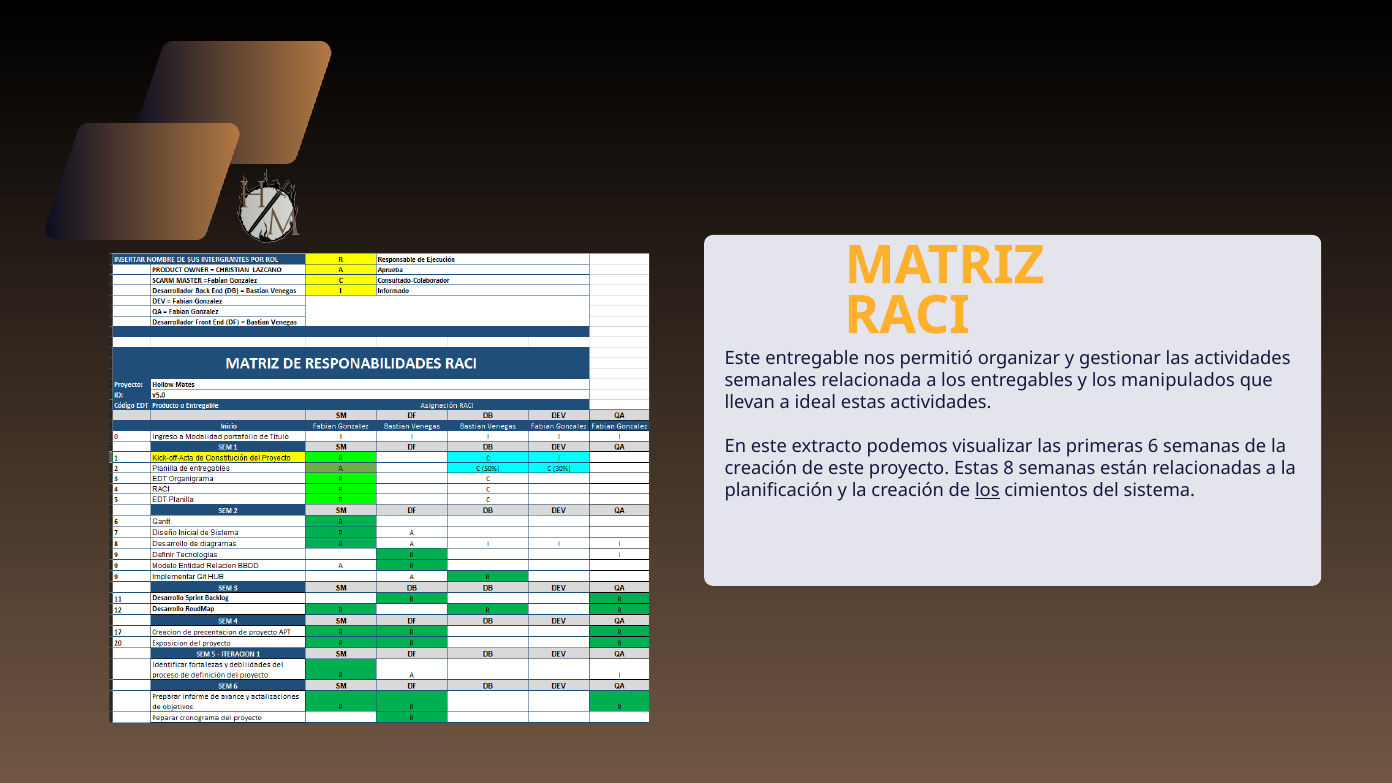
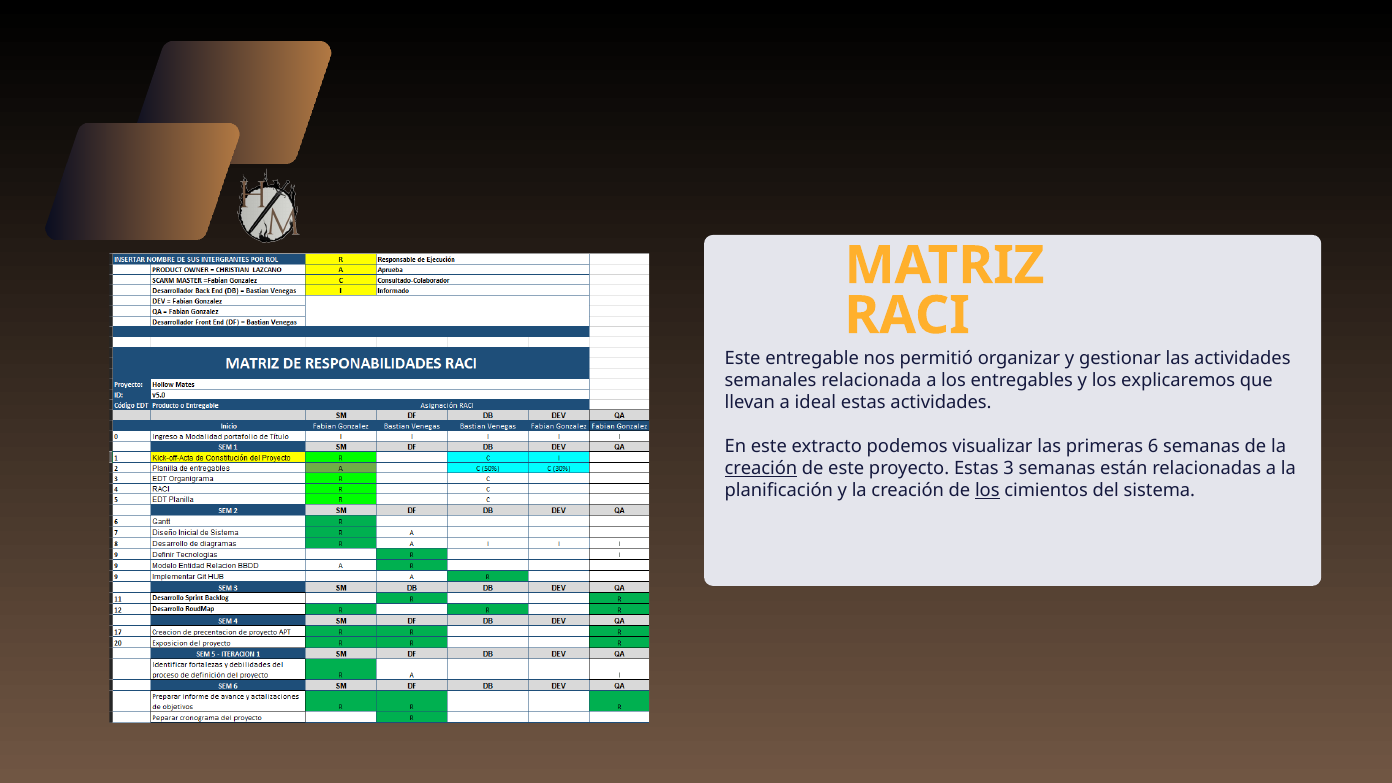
manipulados: manipulados -> explicaremos
creación at (761, 469) underline: none -> present
8: 8 -> 3
